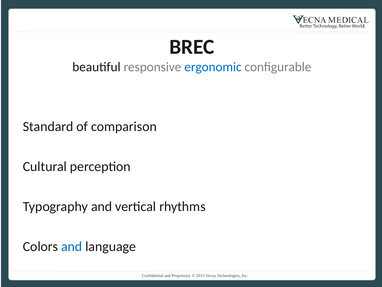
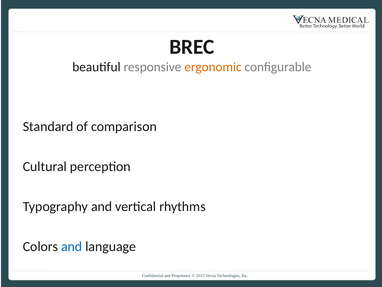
ergonomic colour: blue -> orange
